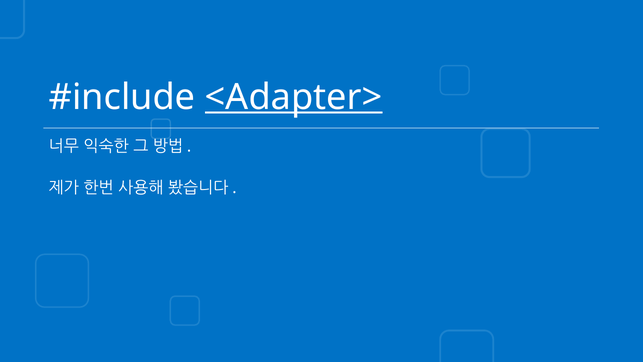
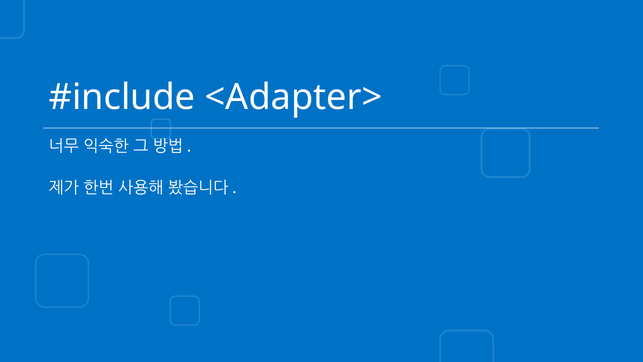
<Adapter> underline: present -> none
